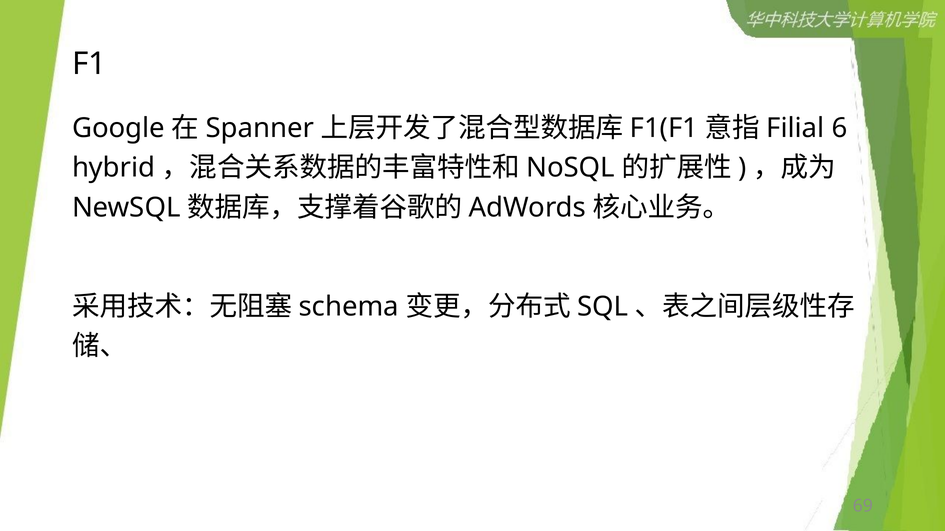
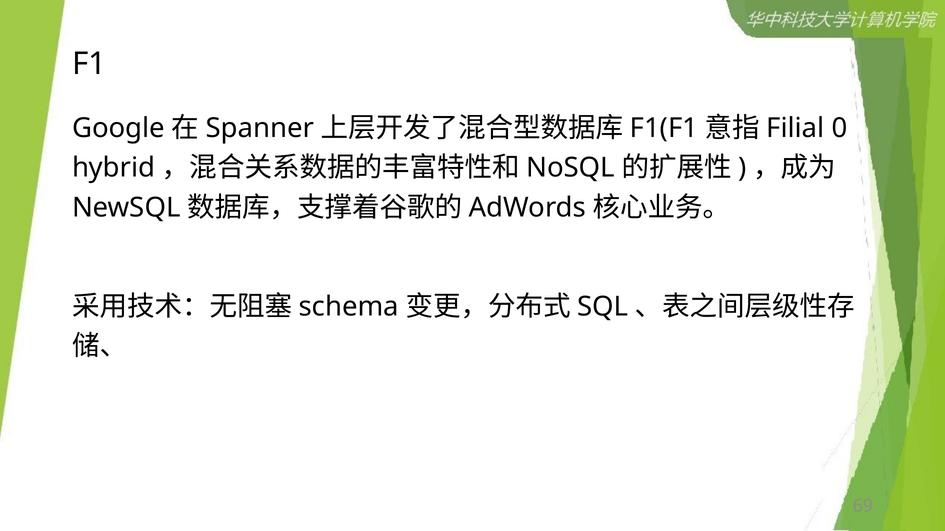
6: 6 -> 0
